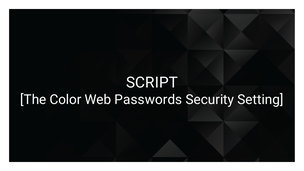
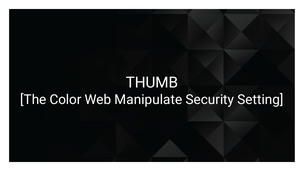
SCRIPT: SCRIPT -> THUMB
Passwords: Passwords -> Manipulate
